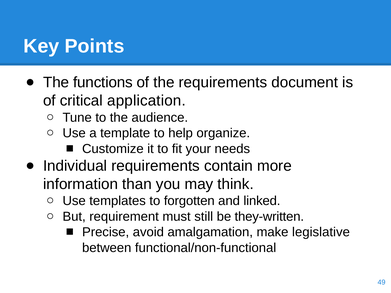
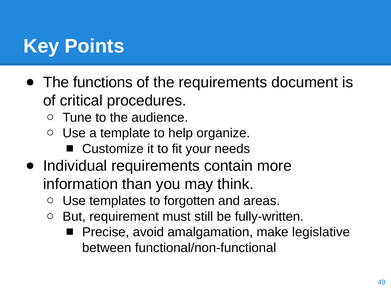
application: application -> procedures
linked: linked -> areas
they-written: they-written -> fully-written
